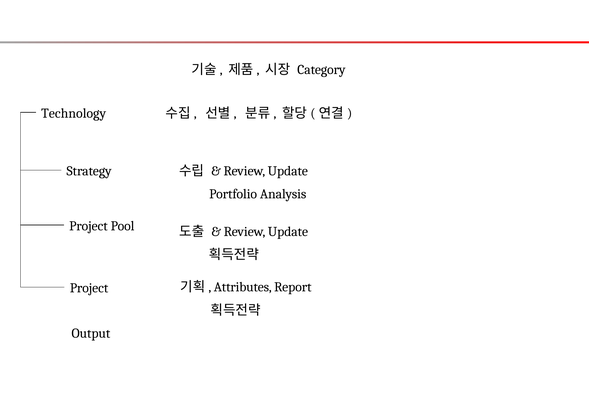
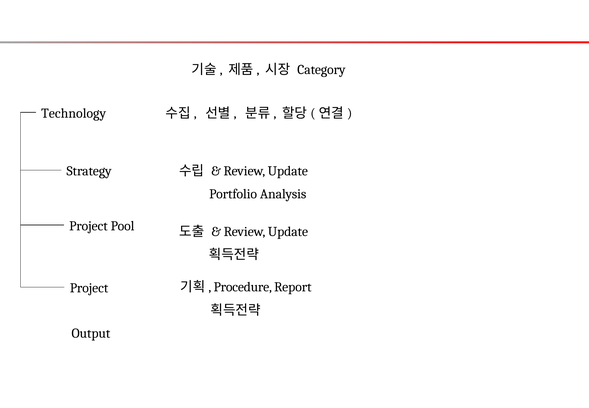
Attributes: Attributes -> Procedure
